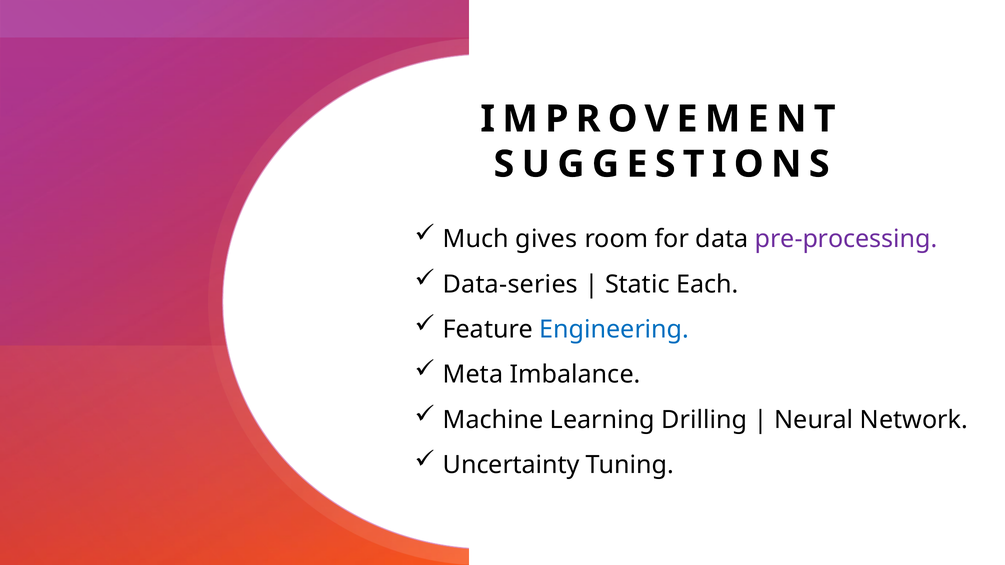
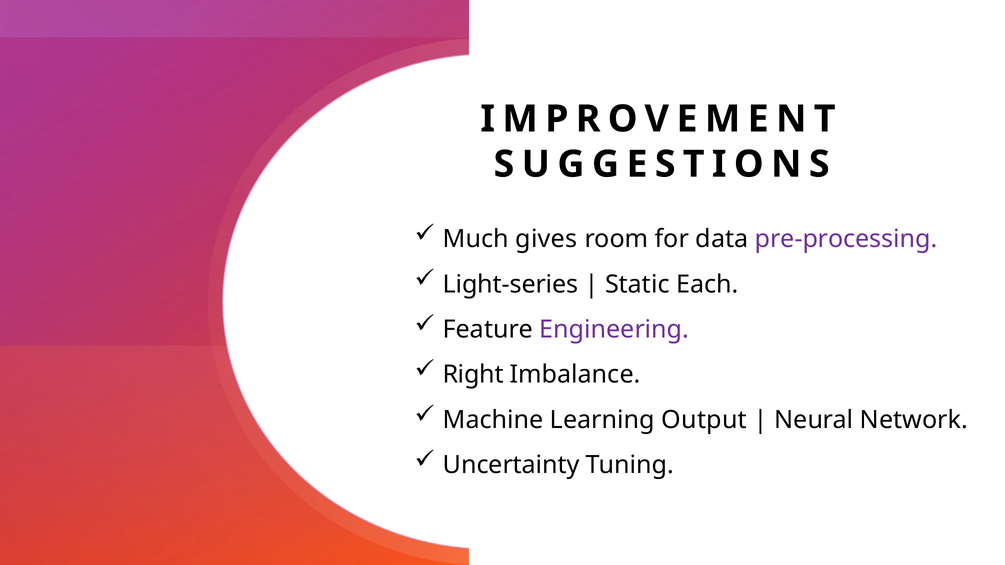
Data-series: Data-series -> Light-series
Engineering colour: blue -> purple
Meta: Meta -> Right
Drilling: Drilling -> Output
